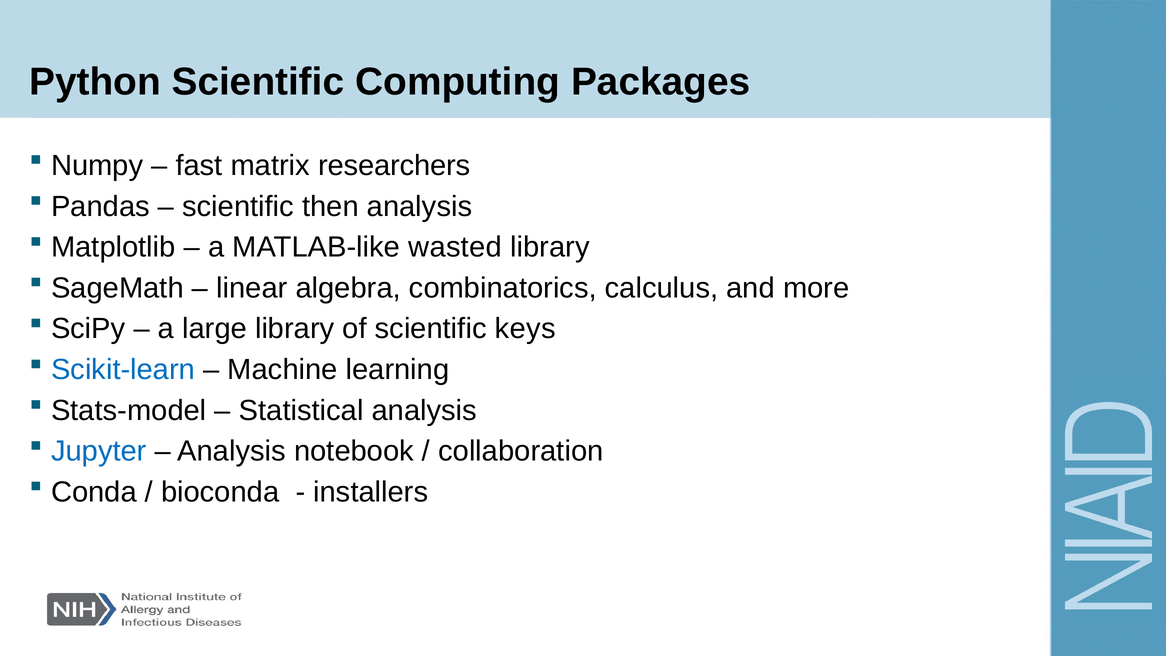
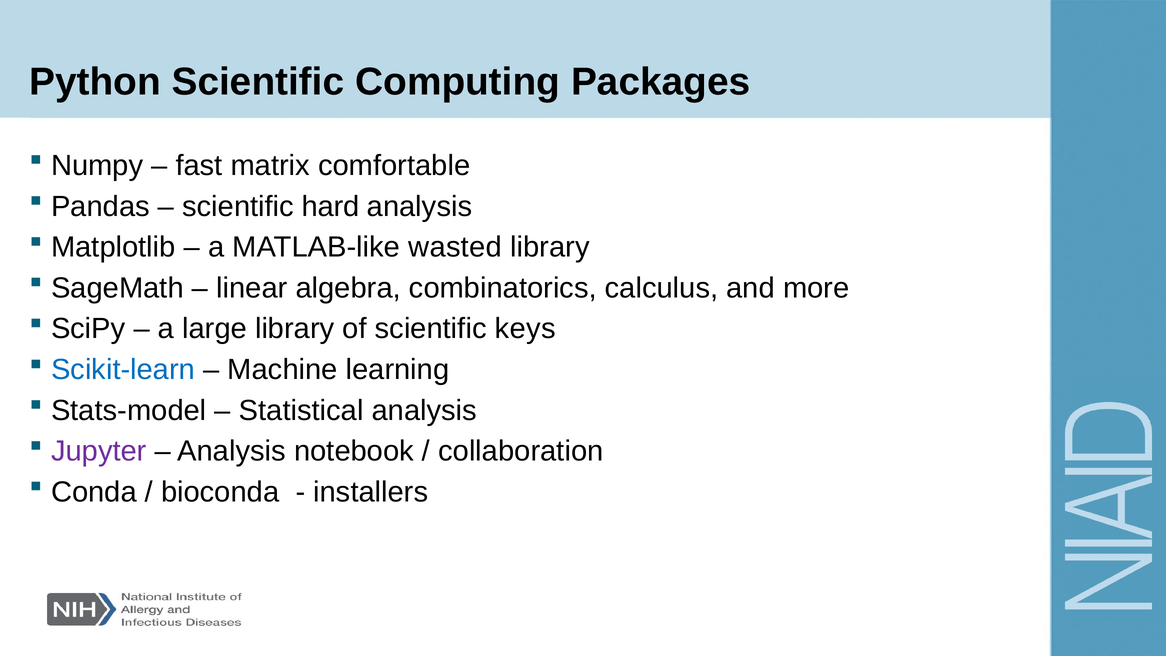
researchers: researchers -> comfortable
then: then -> hard
Jupyter colour: blue -> purple
